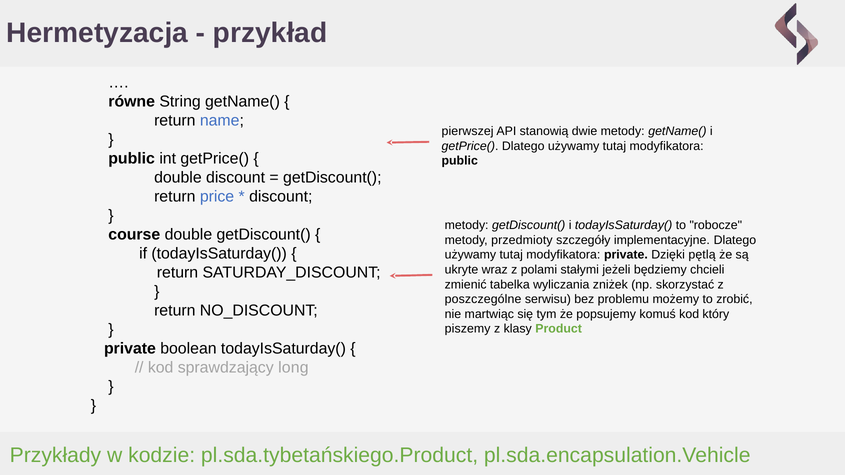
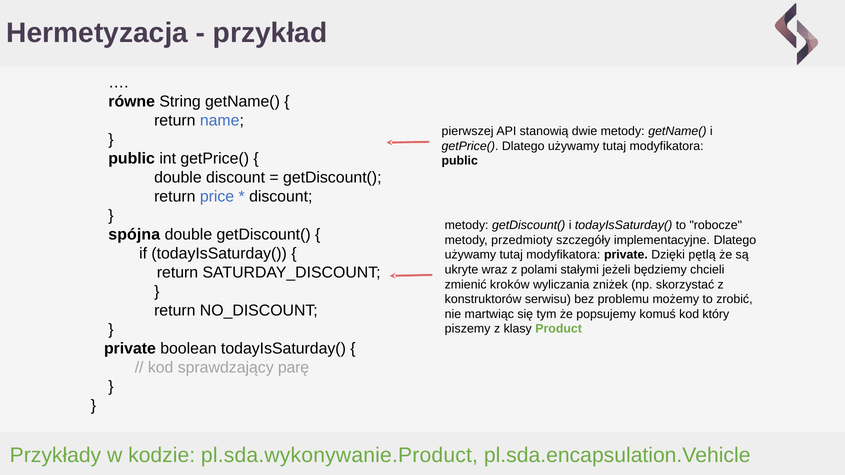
course: course -> spójna
tabelka: tabelka -> kroków
poszczególne: poszczególne -> konstruktorów
long: long -> parę
pl.sda.tybetańskiego.Product: pl.sda.tybetańskiego.Product -> pl.sda.wykonywanie.Product
